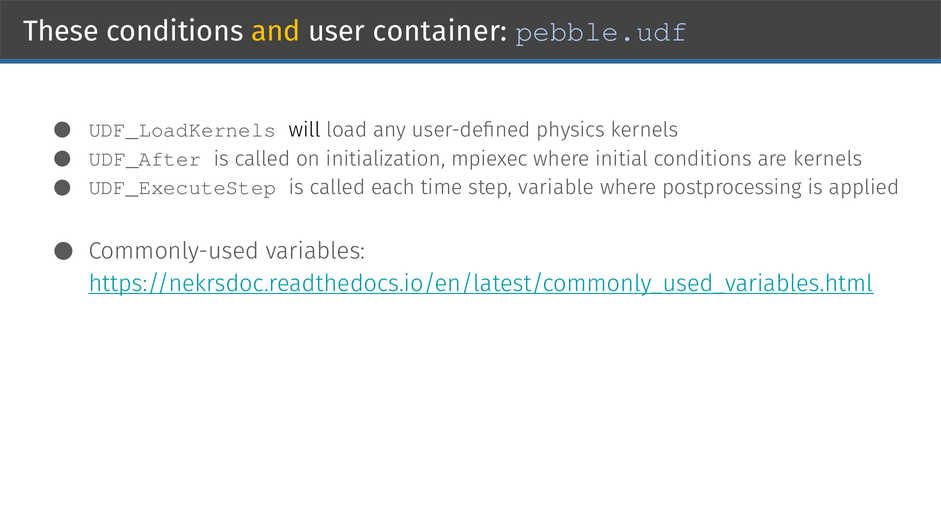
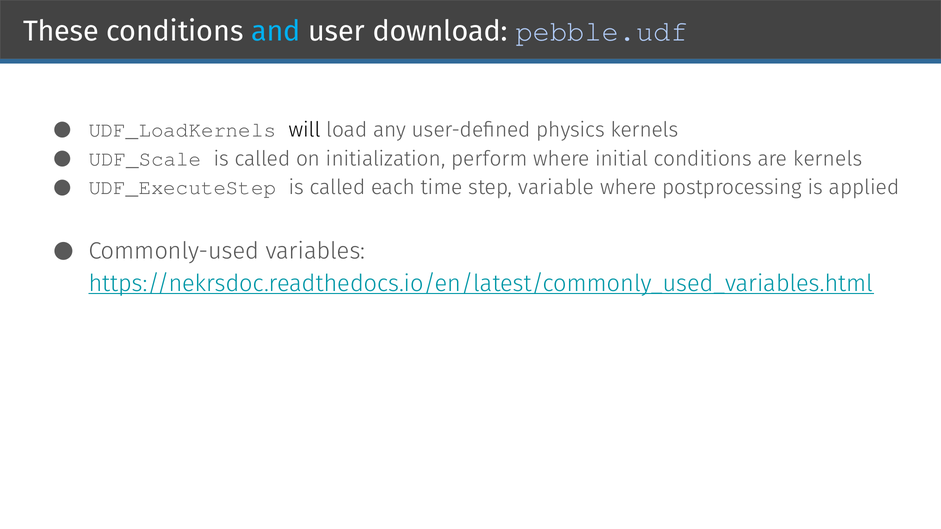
and colour: yellow -> light blue
container: container -> download
UDF_After: UDF_After -> UDF_Scale
mpiexec: mpiexec -> perform
